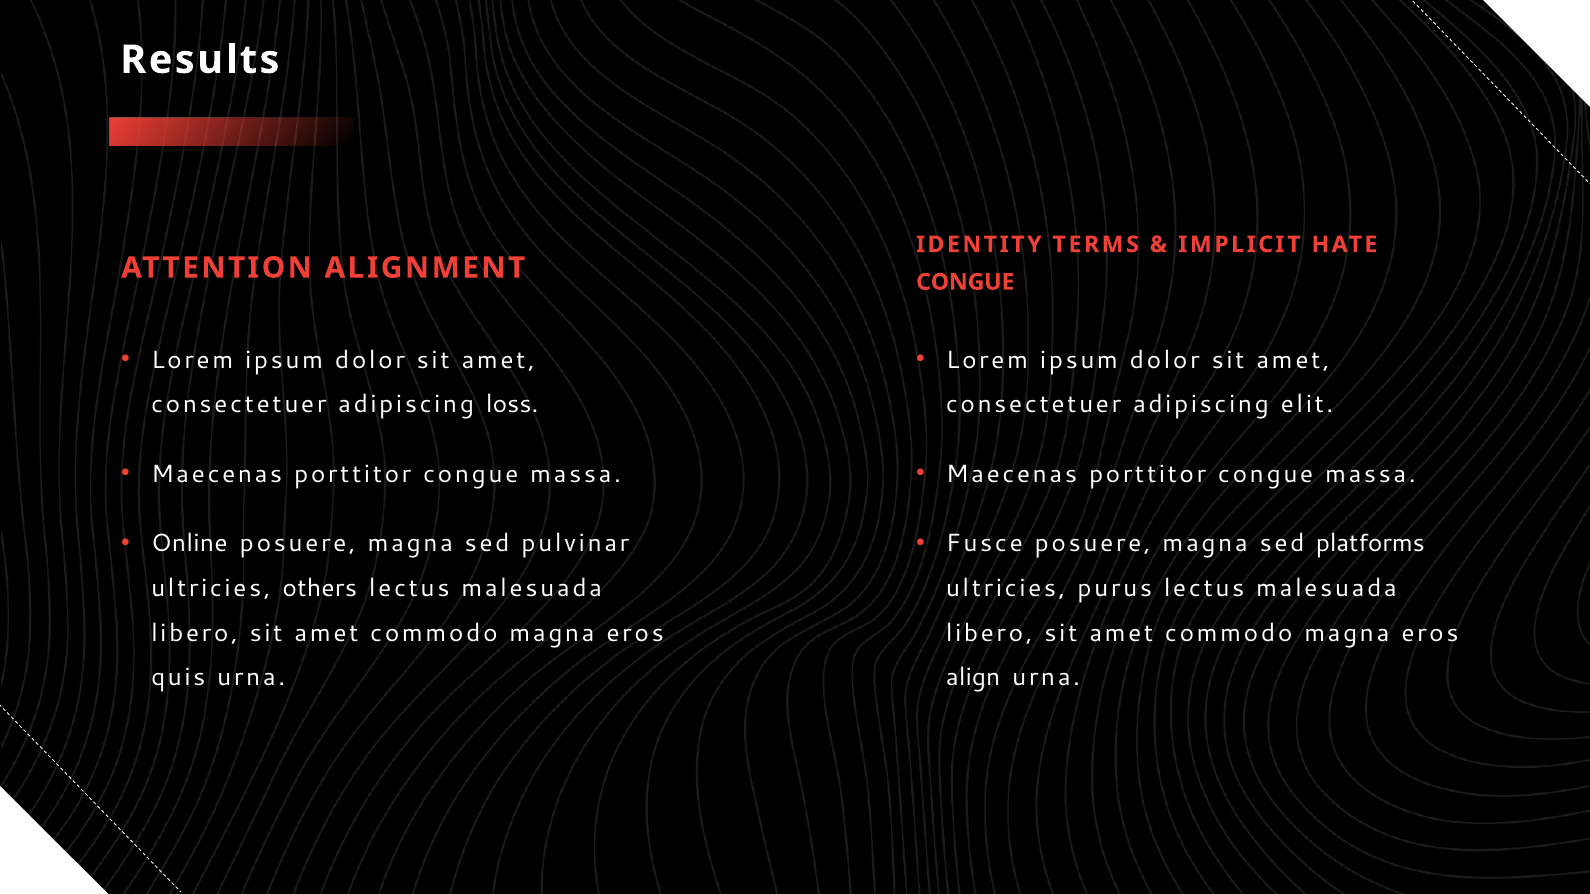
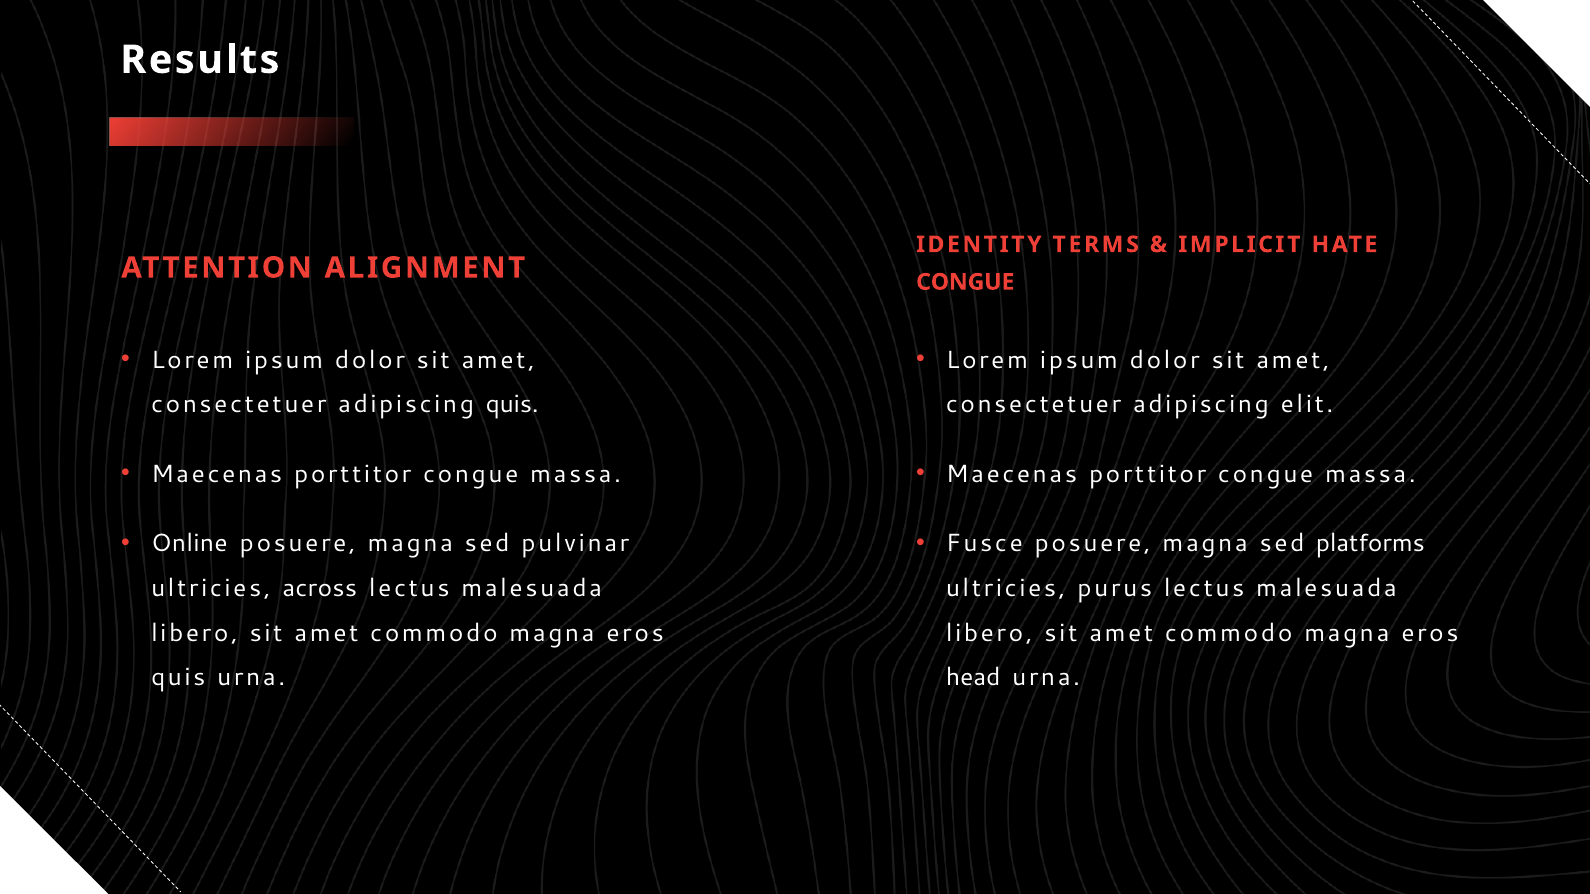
adipiscing loss: loss -> quis
others: others -> across
align: align -> head
